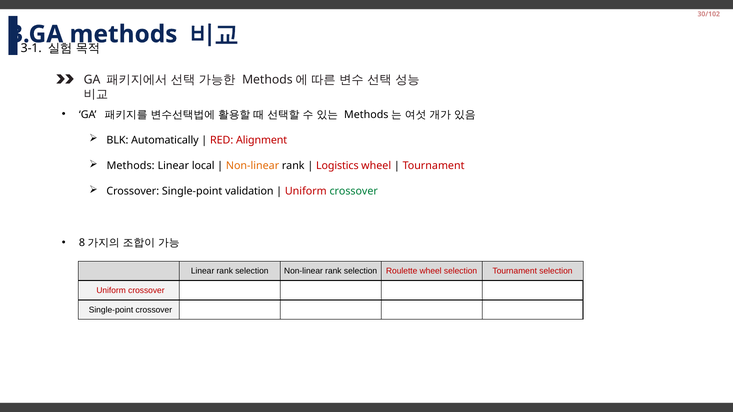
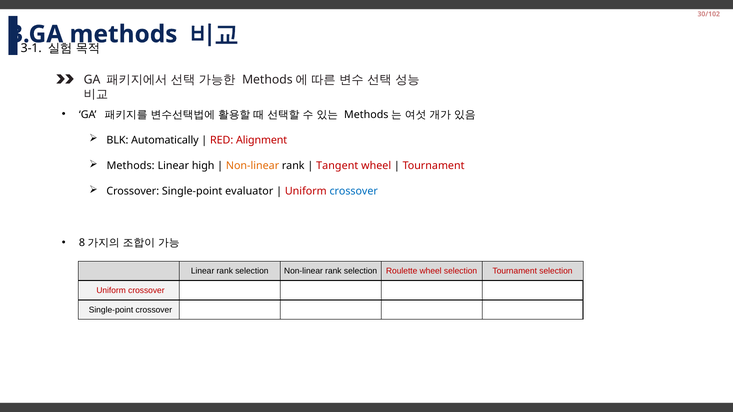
local: local -> high
Logistics: Logistics -> Tangent
validation: validation -> evaluator
crossover at (354, 192) colour: green -> blue
